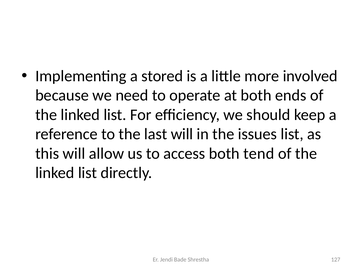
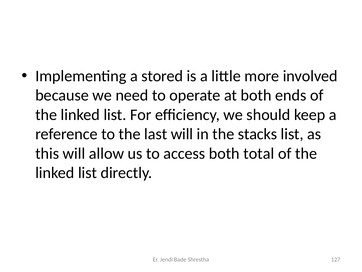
issues: issues -> stacks
tend: tend -> total
